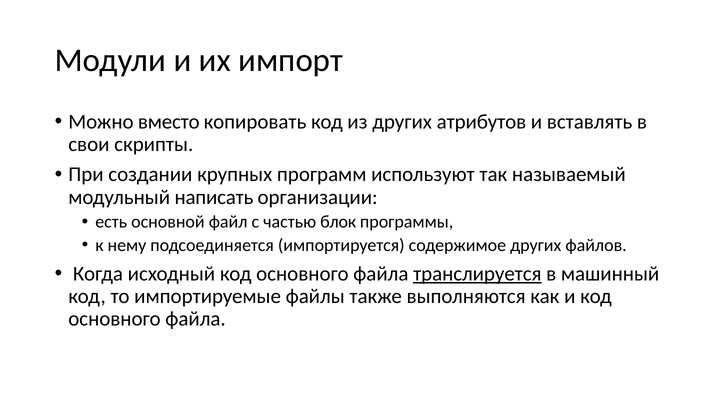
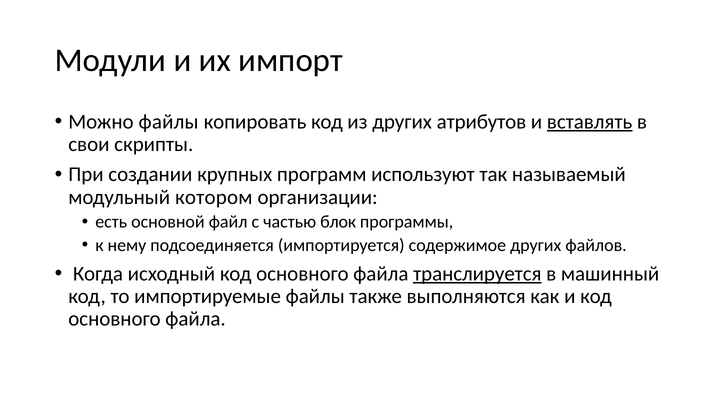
Можно вместо: вместо -> файлы
вставлять underline: none -> present
написать: написать -> котором
